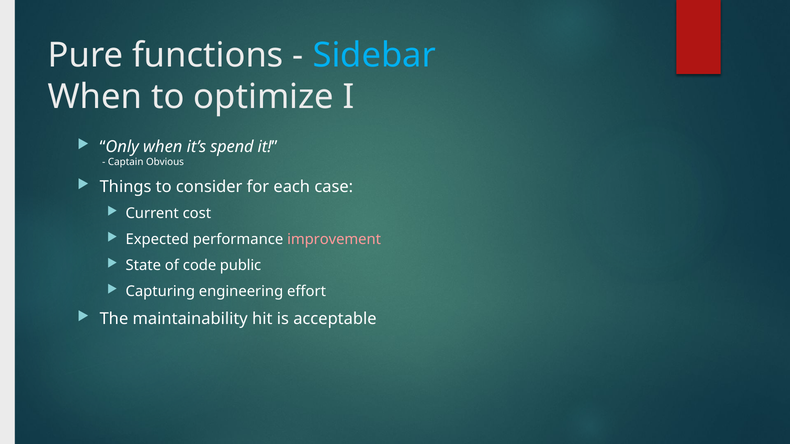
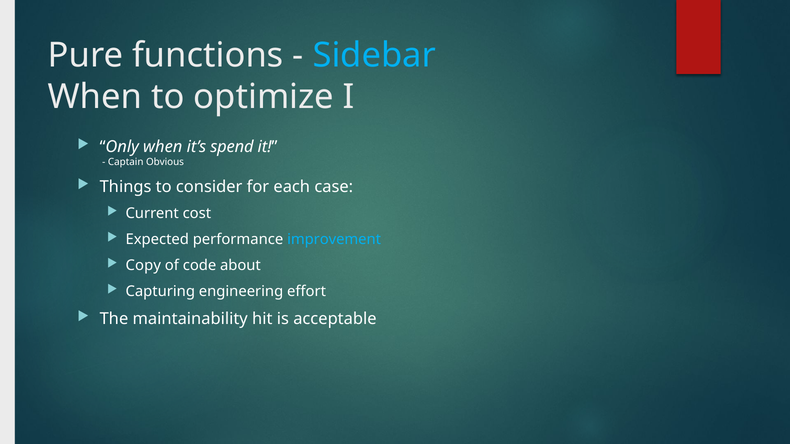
improvement colour: pink -> light blue
State: State -> Copy
public: public -> about
